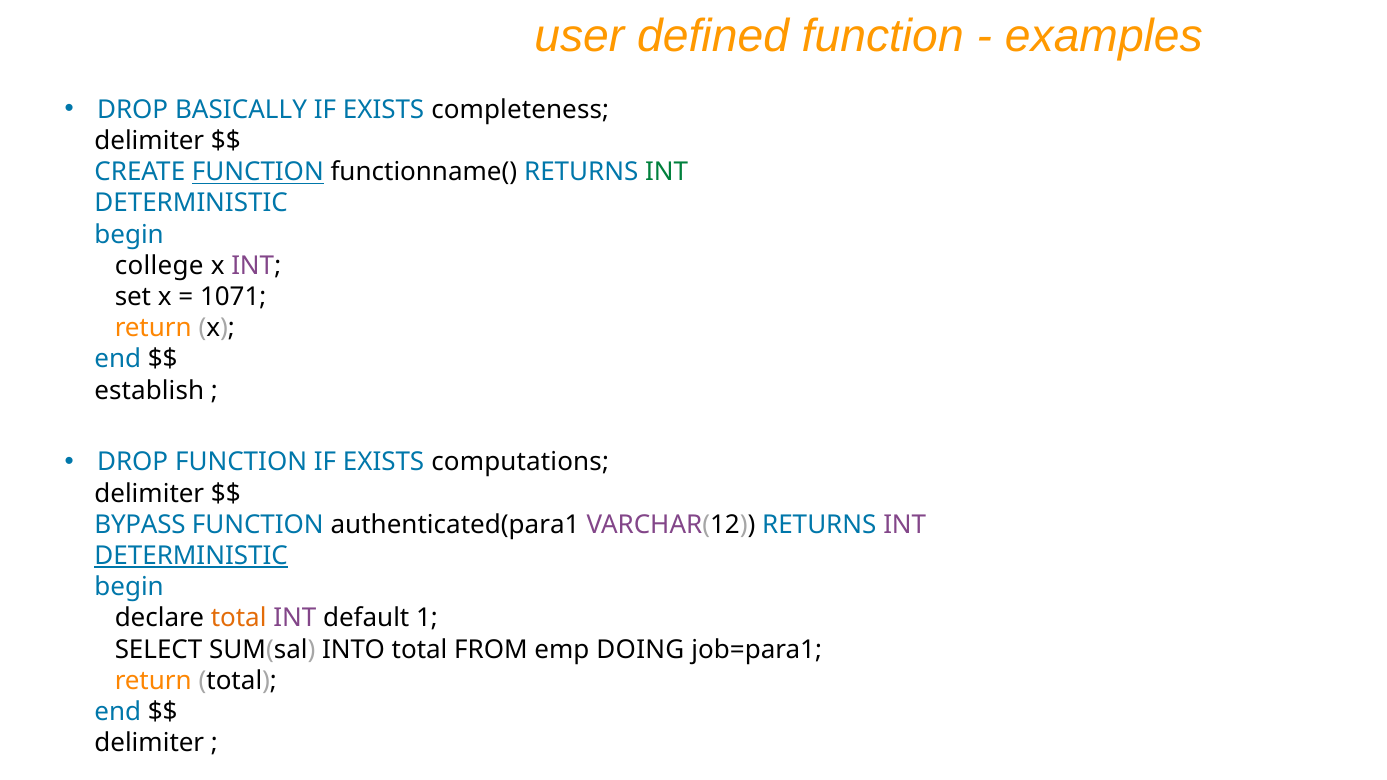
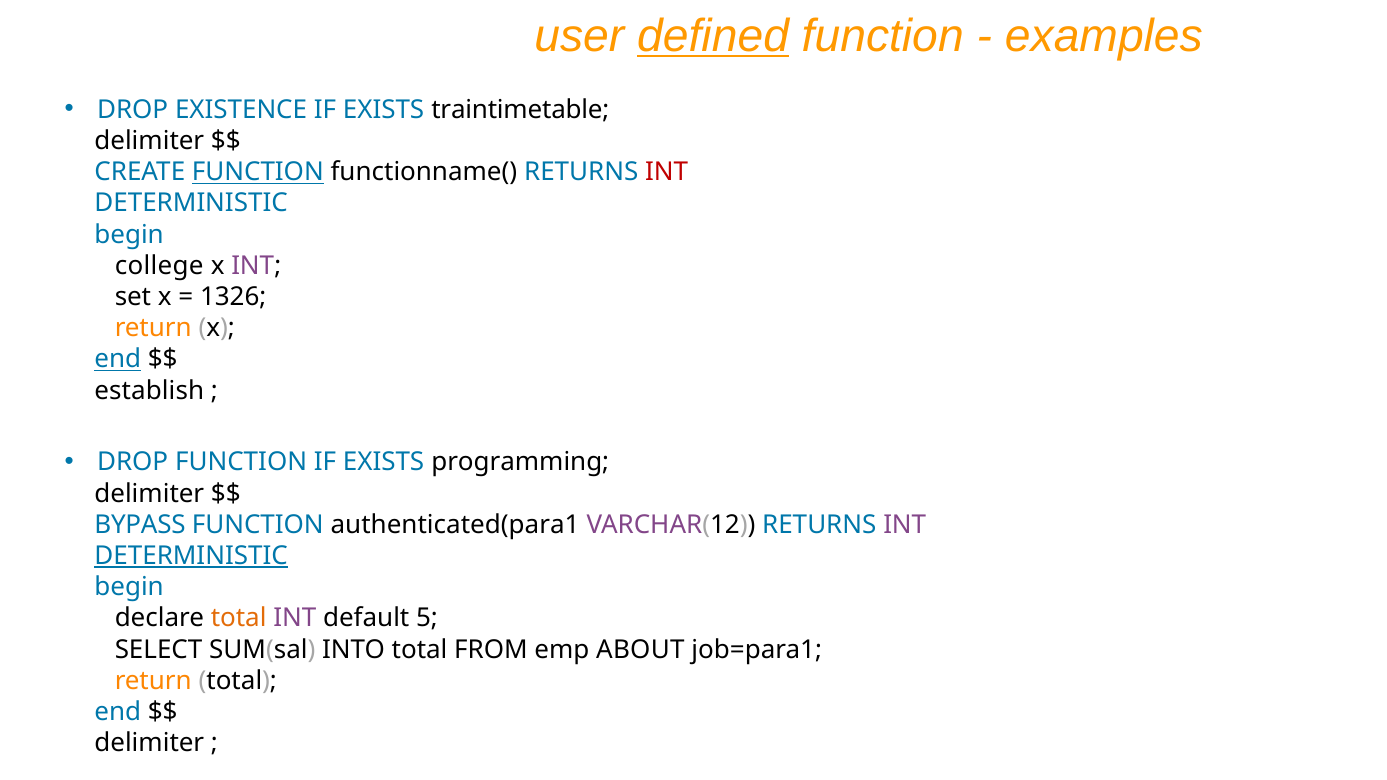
defined underline: none -> present
BASICALLY: BASICALLY -> EXISTENCE
completeness: completeness -> traintimetable
INT at (667, 172) colour: green -> red
1071: 1071 -> 1326
end at (118, 359) underline: none -> present
computations: computations -> programming
1: 1 -> 5
DOING: DOING -> ABOUT
